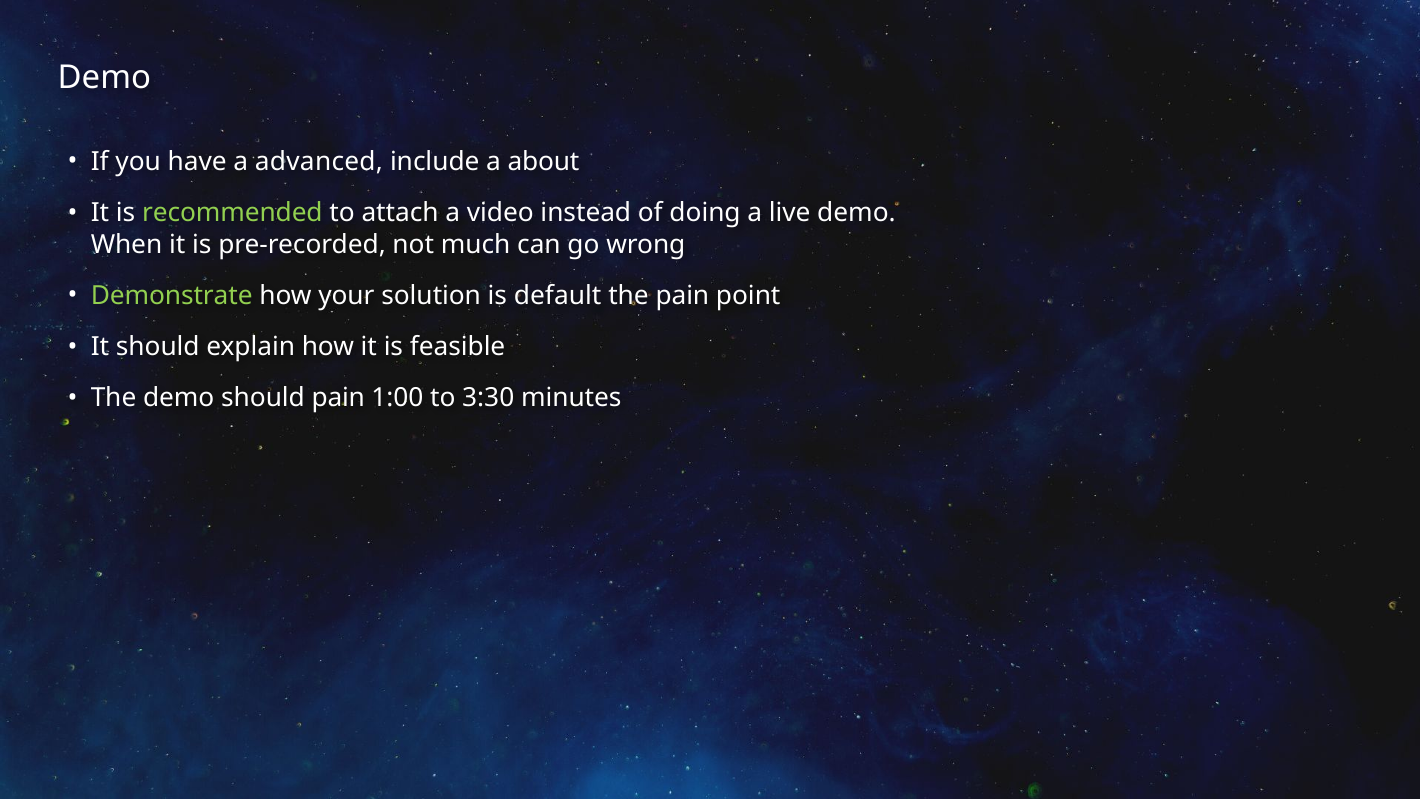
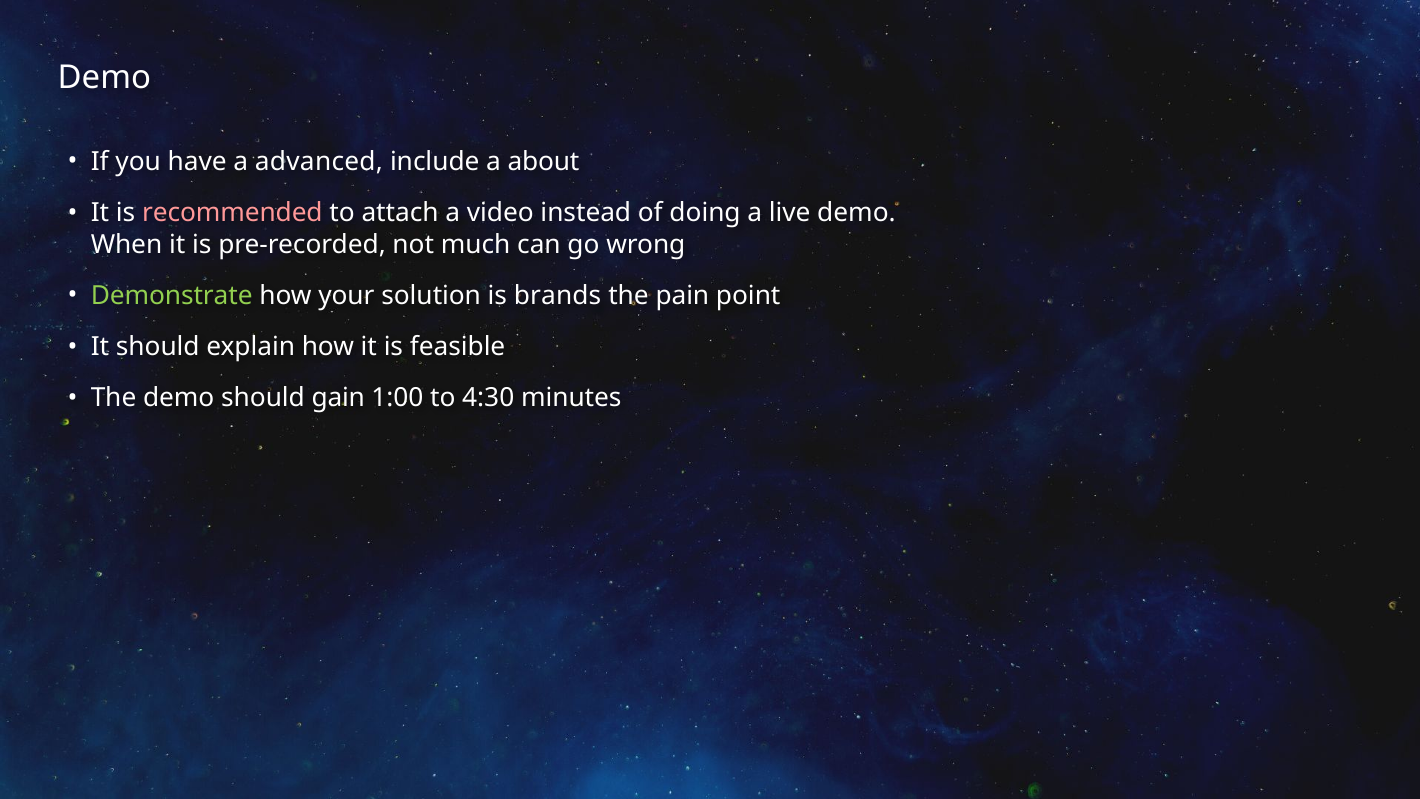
recommended colour: light green -> pink
default: default -> brands
should pain: pain -> gain
3:30: 3:30 -> 4:30
